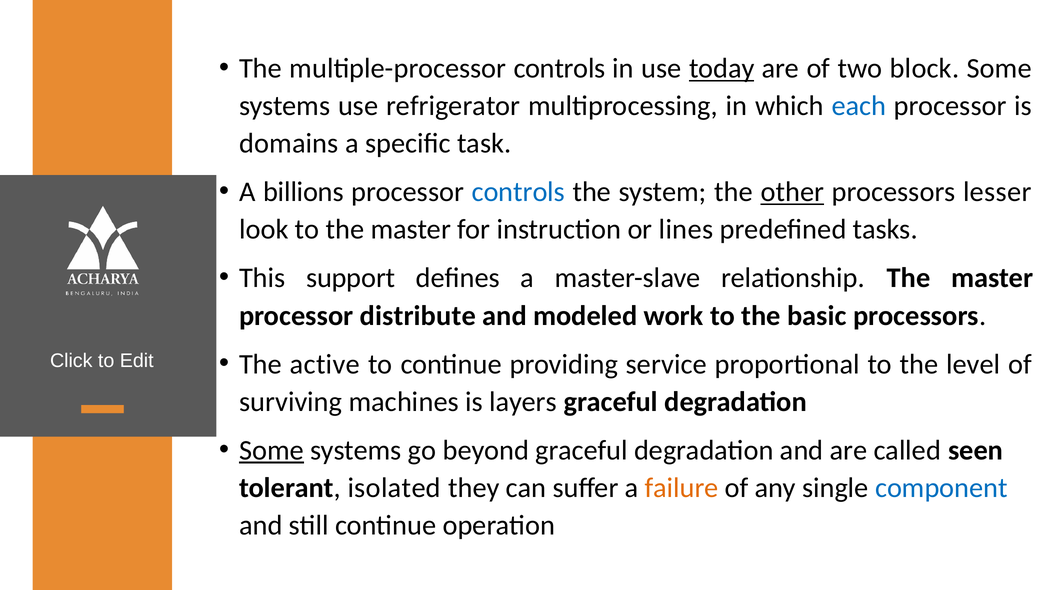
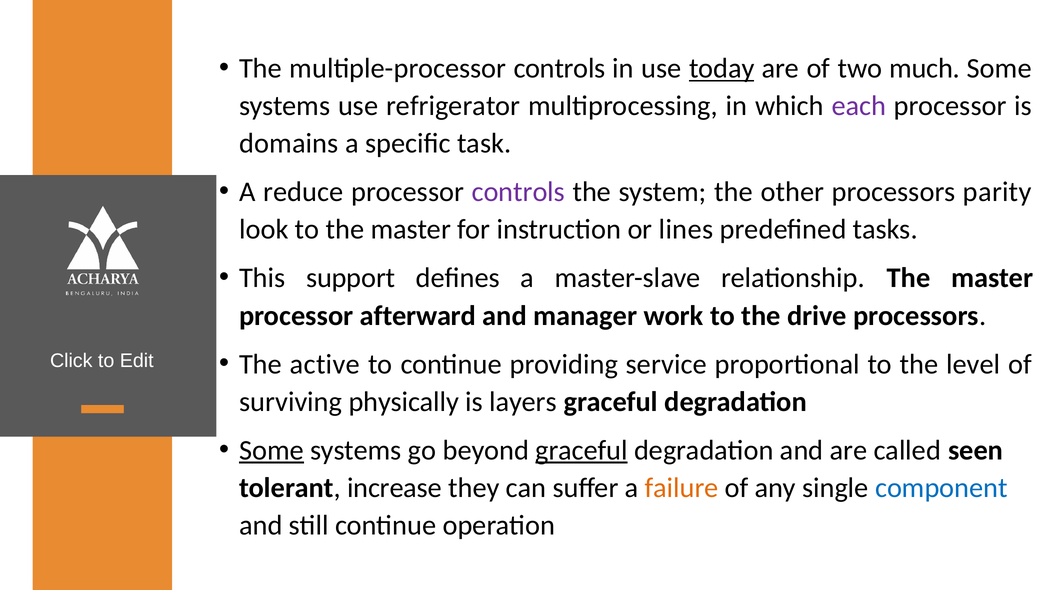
block: block -> much
each colour: blue -> purple
billions: billions -> reduce
controls at (518, 192) colour: blue -> purple
other underline: present -> none
lesser: lesser -> parity
distribute: distribute -> afterward
modeled: modeled -> manager
basic: basic -> drive
machines: machines -> physically
graceful at (582, 450) underline: none -> present
isolated: isolated -> increase
